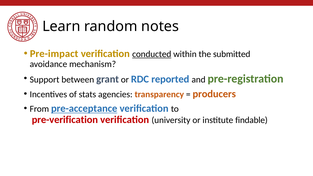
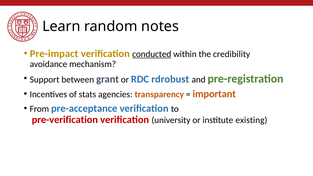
submitted: submitted -> credibility
reported: reported -> rdrobust
producers: producers -> important
pre-acceptance underline: present -> none
findable: findable -> existing
